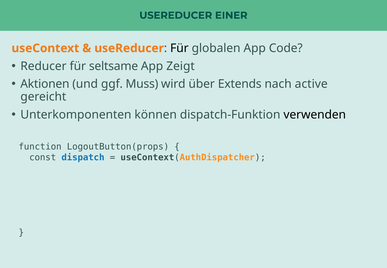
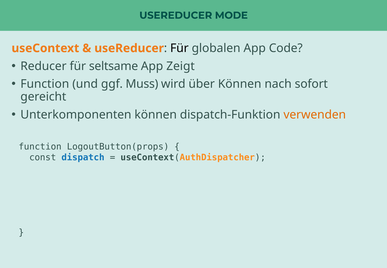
EINER: EINER -> MODE
Aktionen at (45, 84): Aktionen -> Function
über Extends: Extends -> Können
active: active -> sofort
verwenden colour: black -> orange
